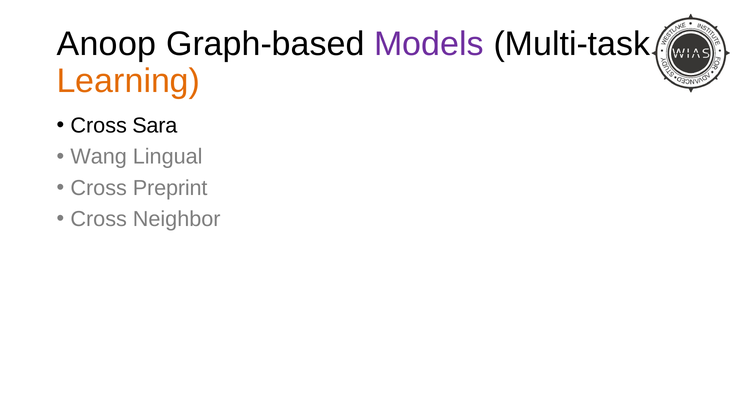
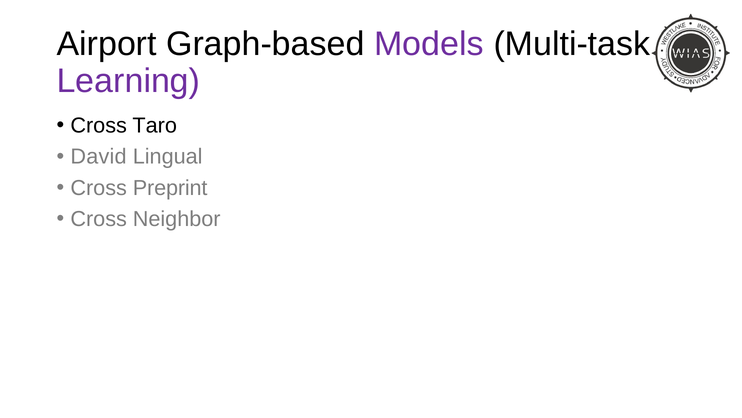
Anoop: Anoop -> Airport
Learning colour: orange -> purple
Sara: Sara -> Taro
Wang: Wang -> David
